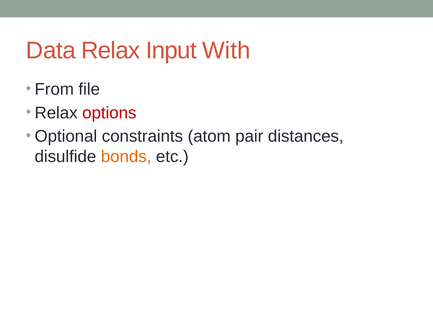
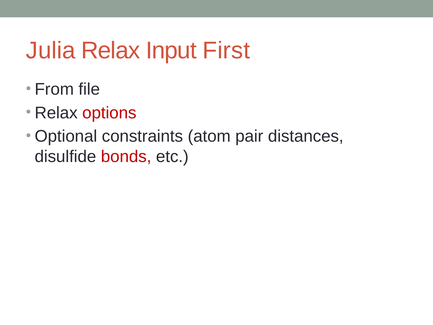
Data: Data -> Julia
With: With -> First
bonds colour: orange -> red
